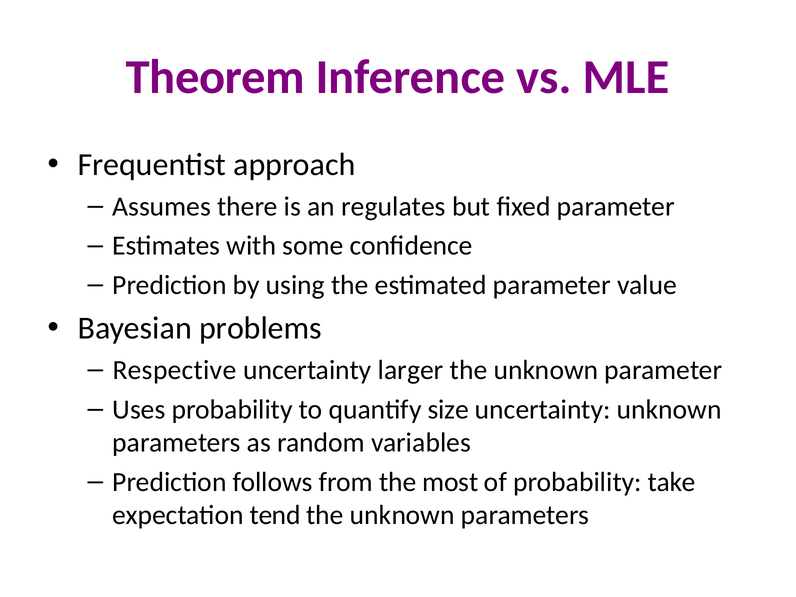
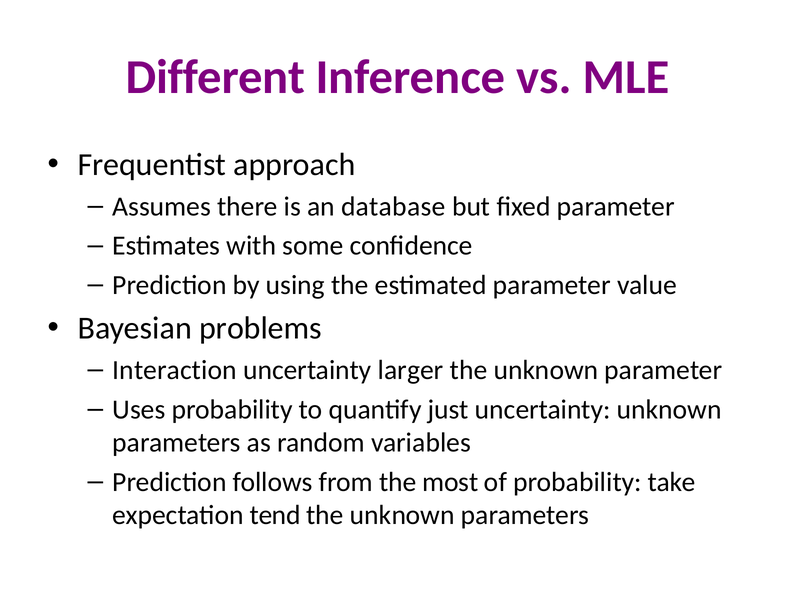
Theorem: Theorem -> Different
regulates: regulates -> database
Respective: Respective -> Interaction
size: size -> just
